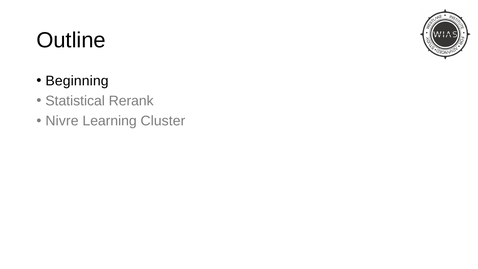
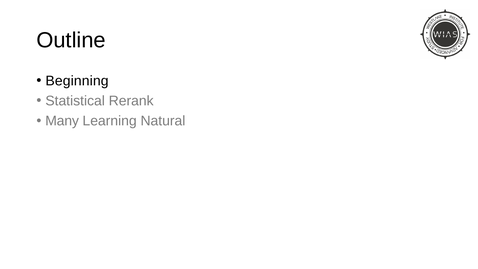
Nivre: Nivre -> Many
Cluster: Cluster -> Natural
